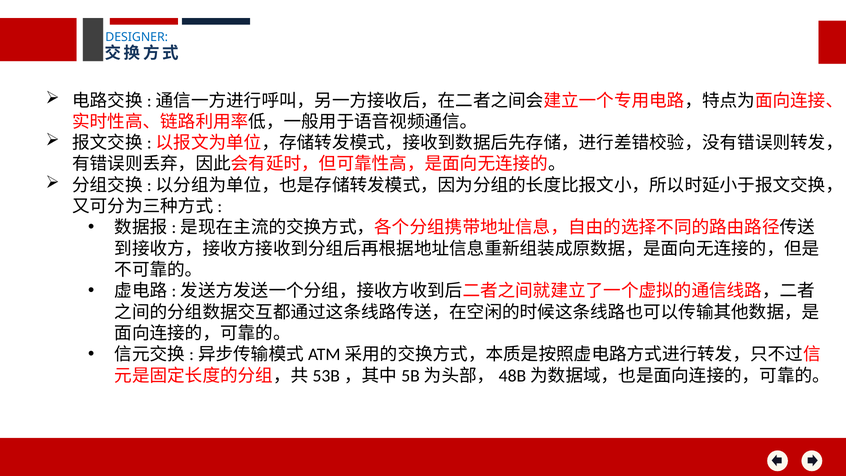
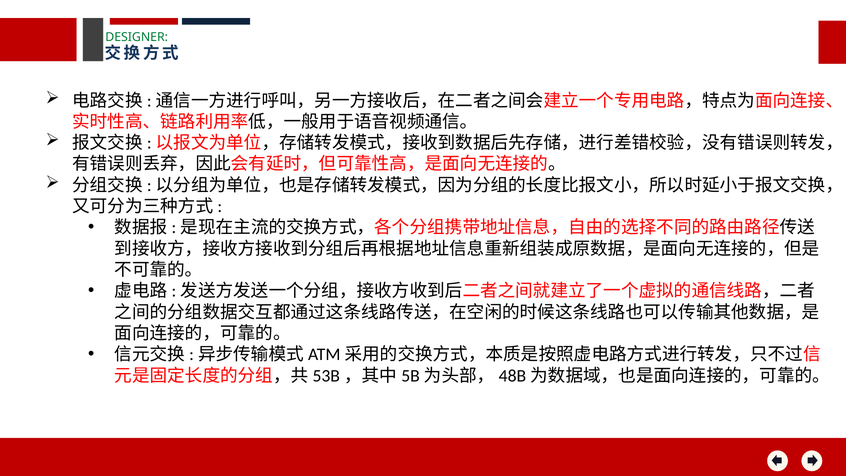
DESIGNER colour: blue -> green
